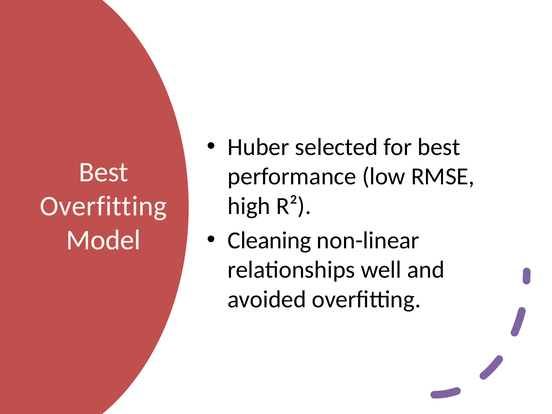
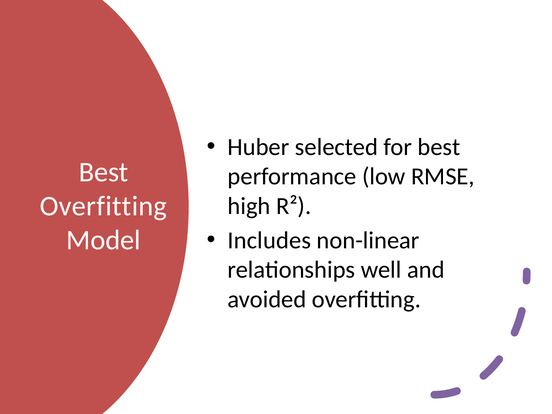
Cleaning: Cleaning -> Includes
